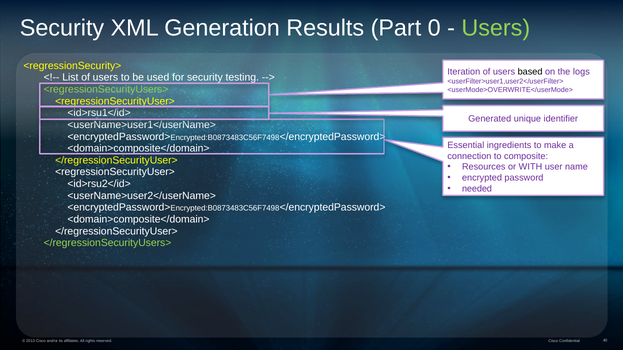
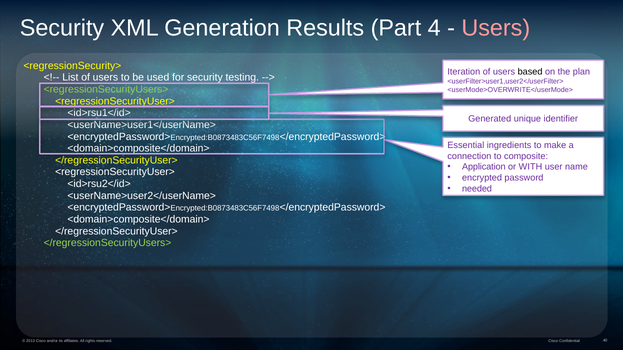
0: 0 -> 4
Users at (496, 28) colour: light green -> pink
logs: logs -> plan
Resources: Resources -> Application
